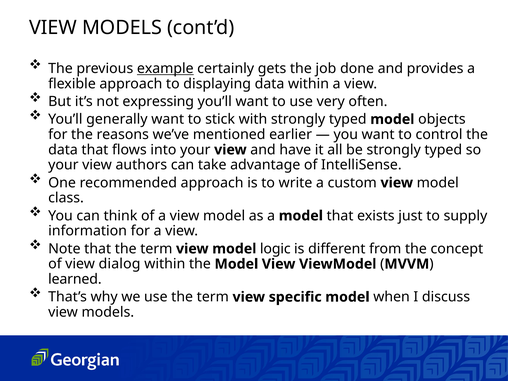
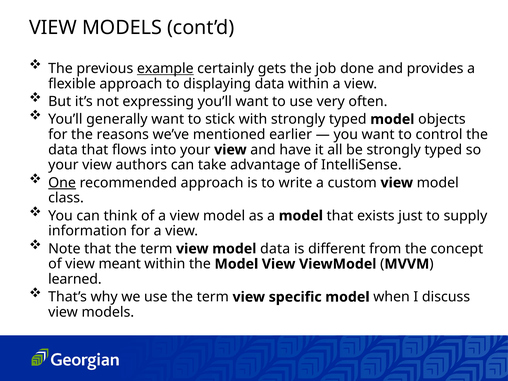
One underline: none -> present
model logic: logic -> data
dialog: dialog -> meant
